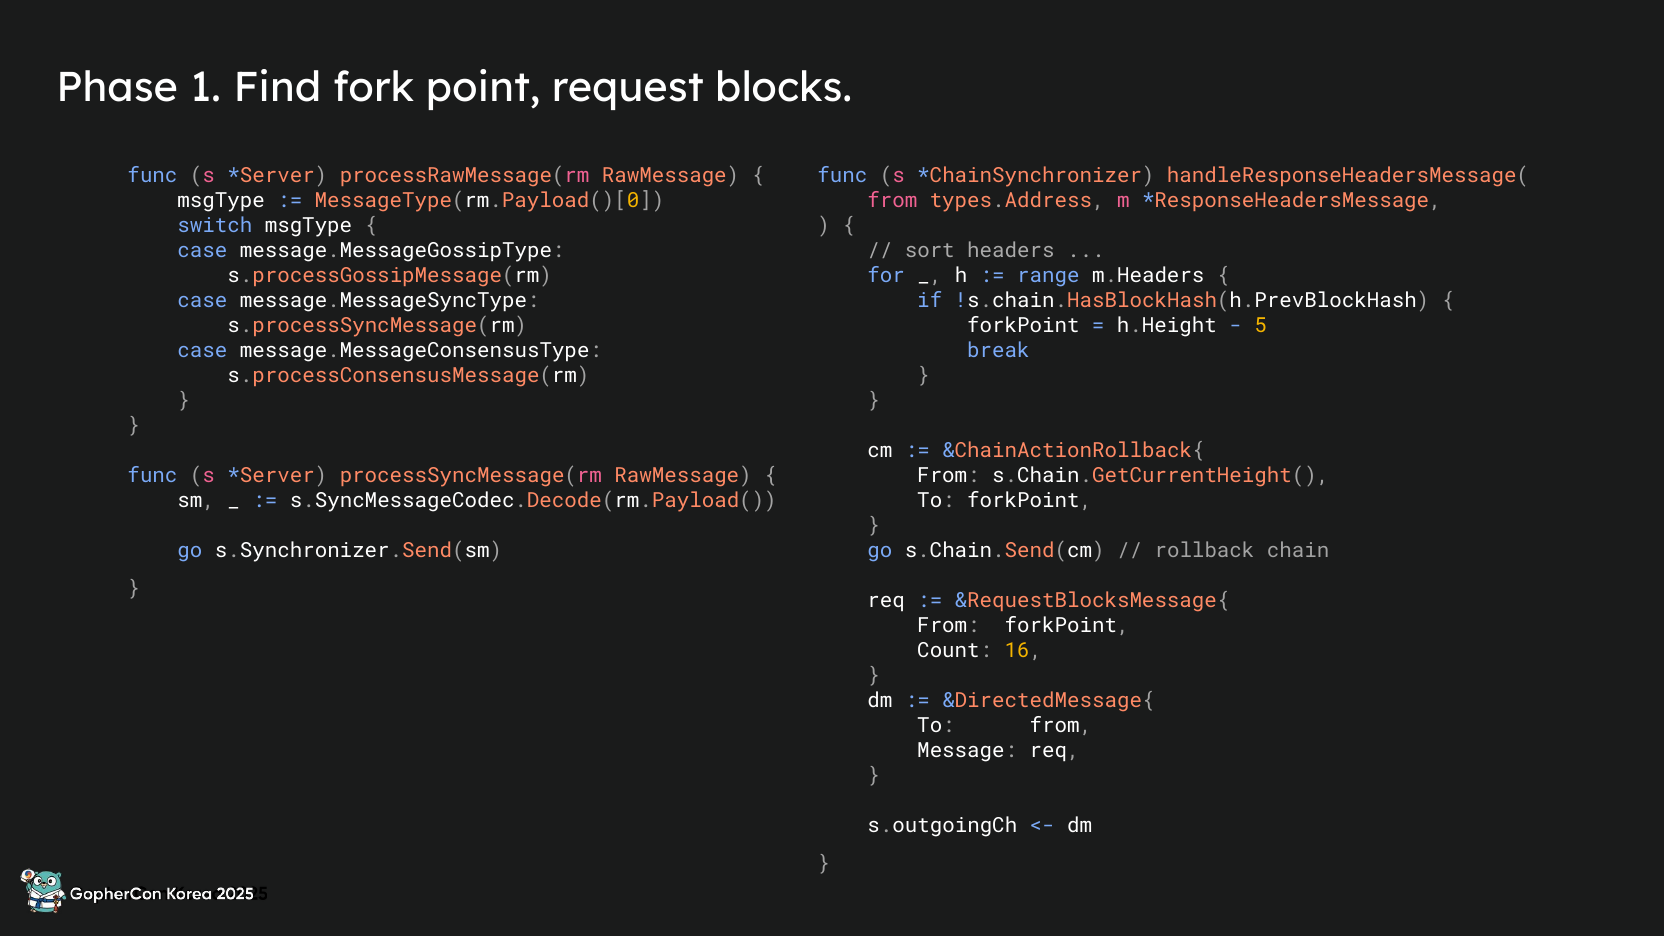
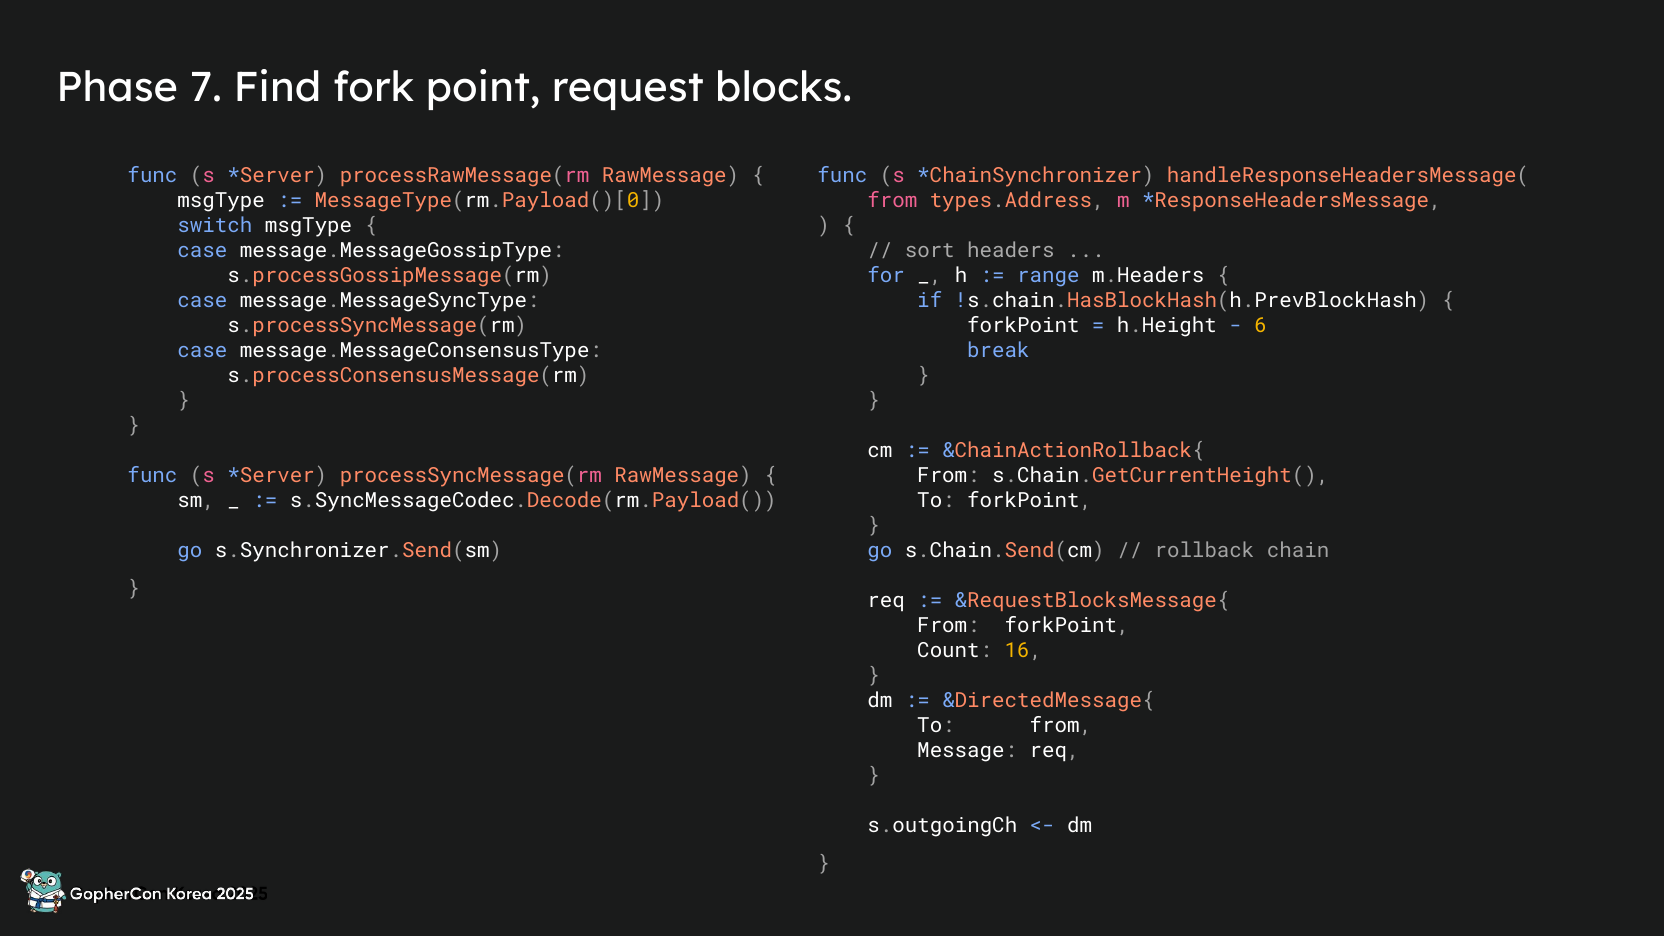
1: 1 -> 7
5: 5 -> 6
